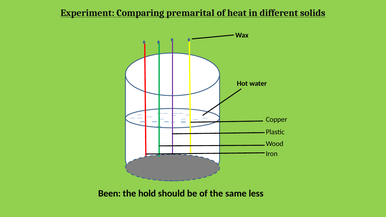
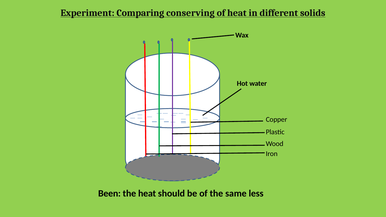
premarital: premarital -> conserving
the hold: hold -> heat
